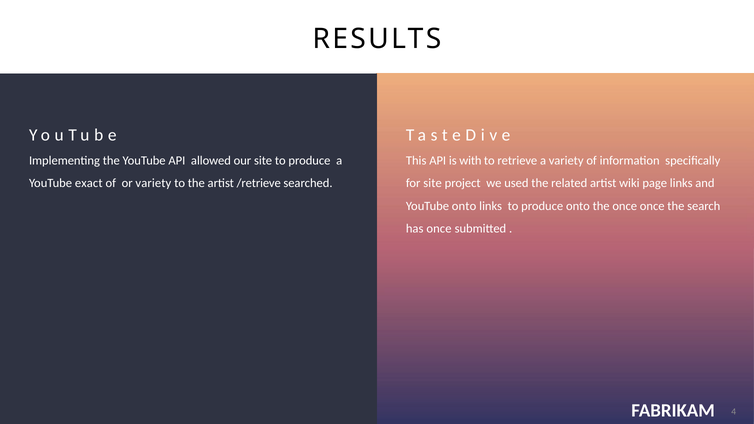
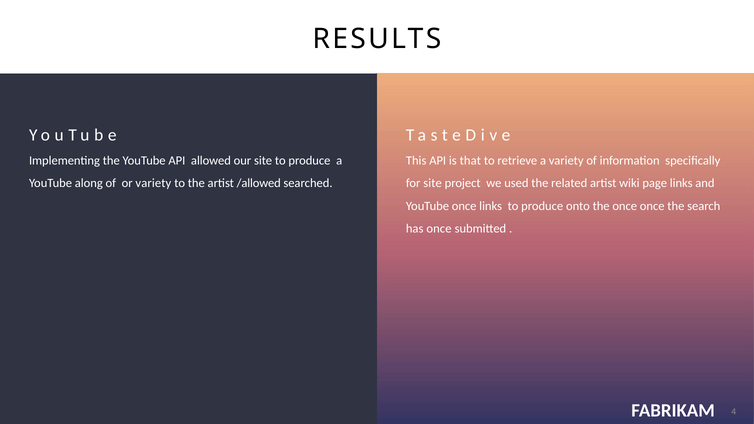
with: with -> that
exact: exact -> along
/retrieve: /retrieve -> /allowed
YouTube onto: onto -> once
